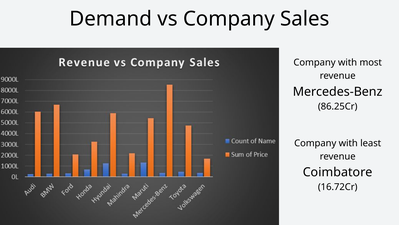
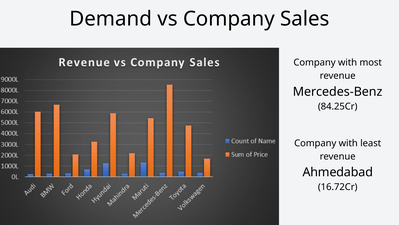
86.25Cr: 86.25Cr -> 84.25Cr
Coimbatore: Coimbatore -> Ahmedabad
